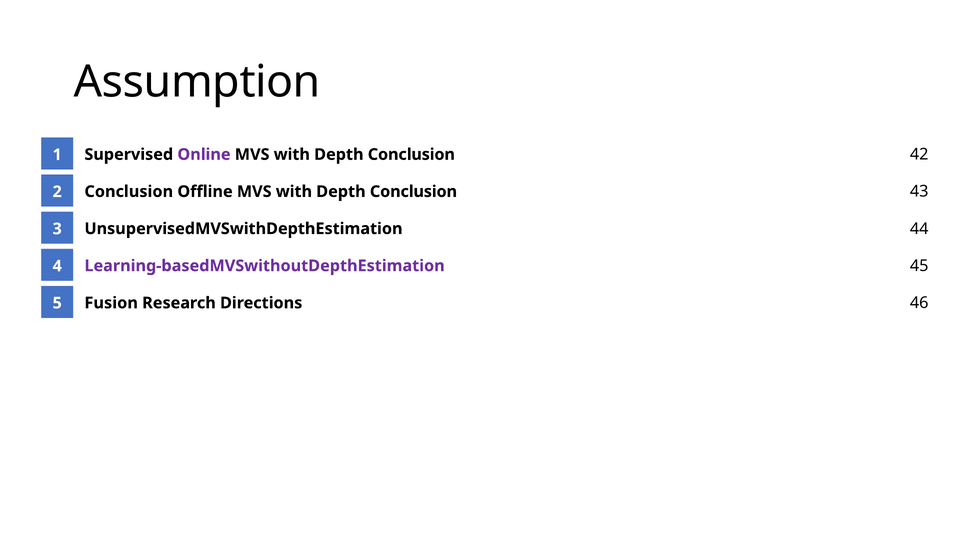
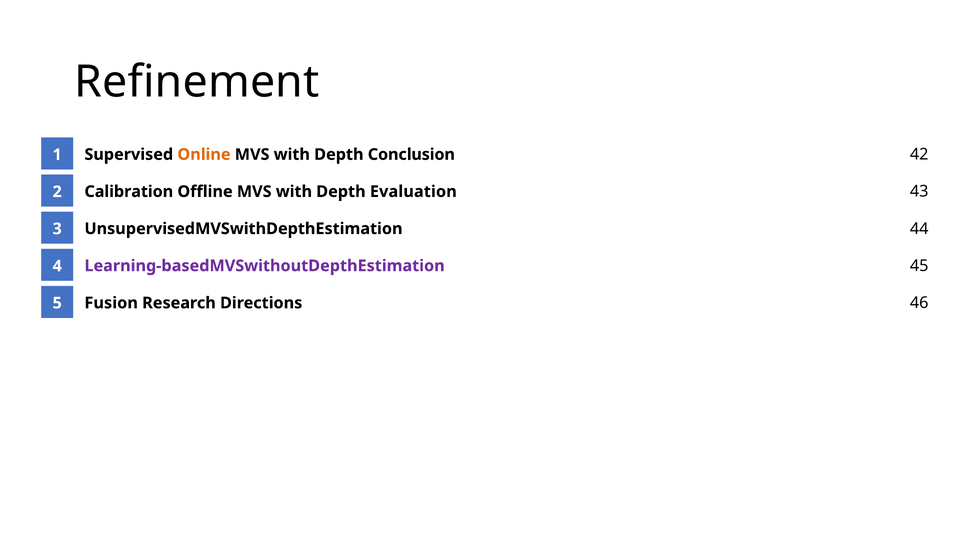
Assumption: Assumption -> Refinement
Online colour: purple -> orange
Conclusion at (129, 192): Conclusion -> Calibration
Conclusion at (413, 192): Conclusion -> Evaluation
